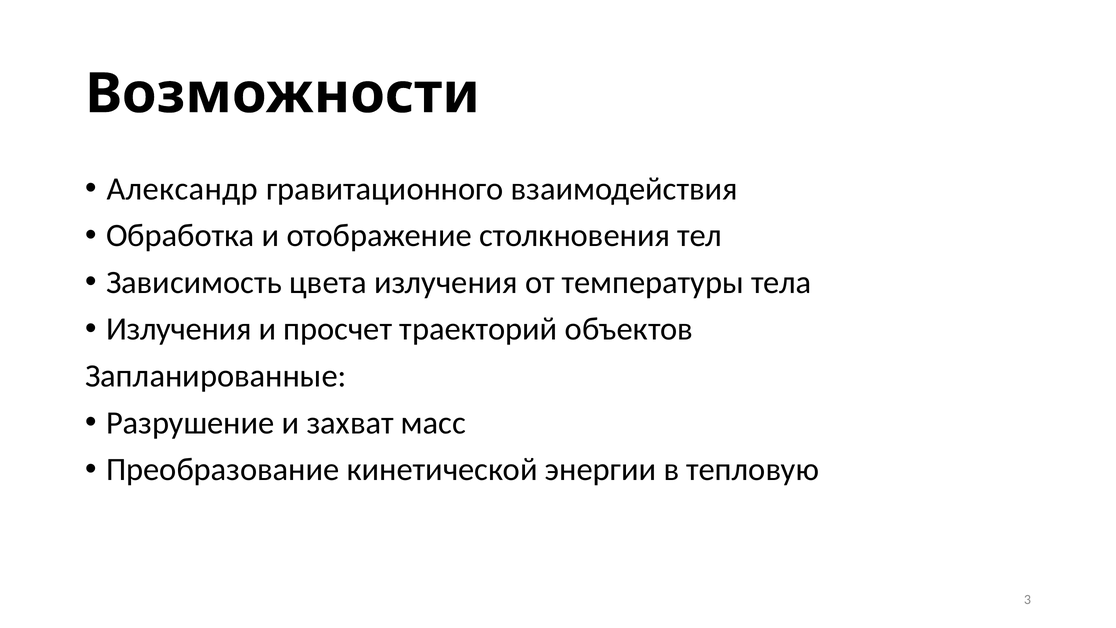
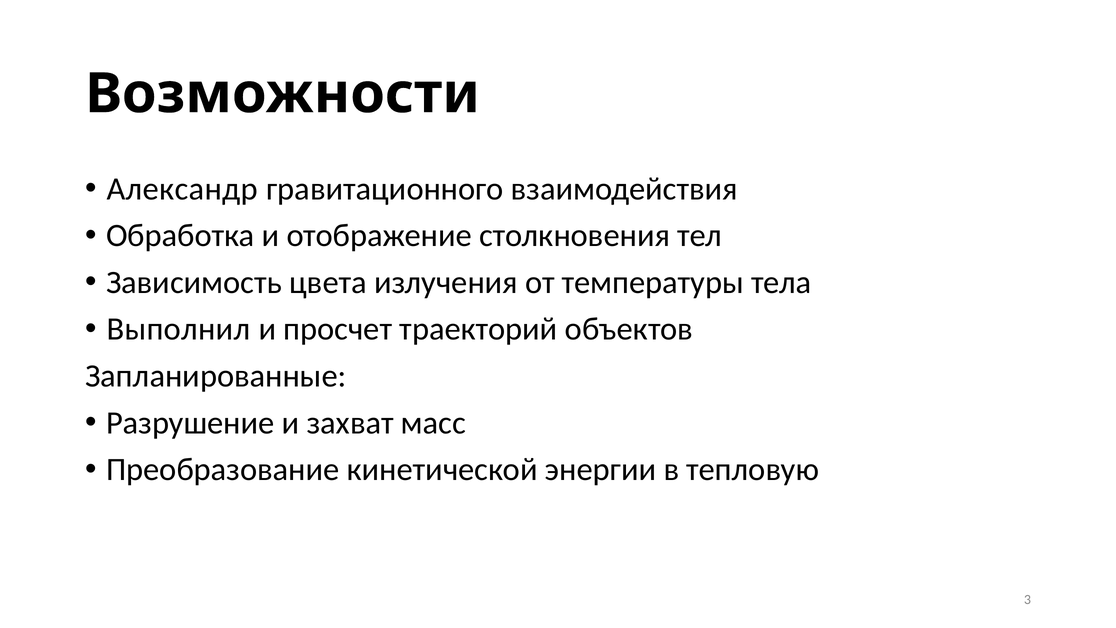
Излучения at (179, 329): Излучения -> Выполнил
